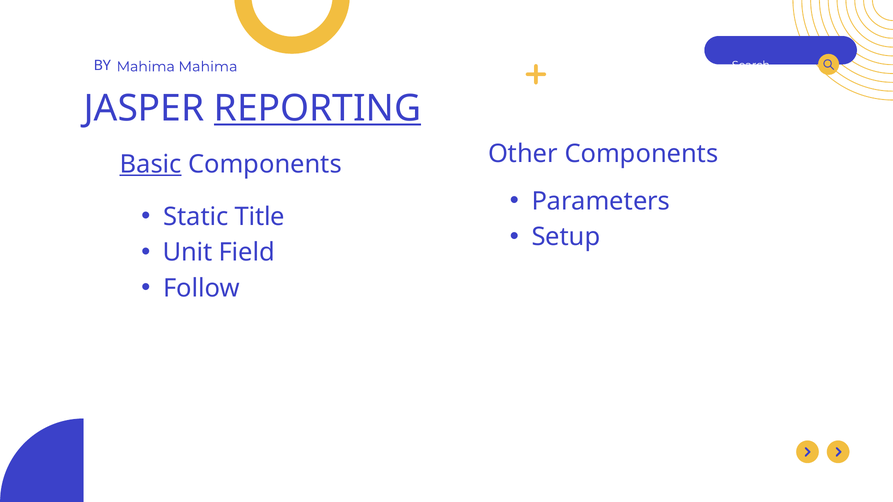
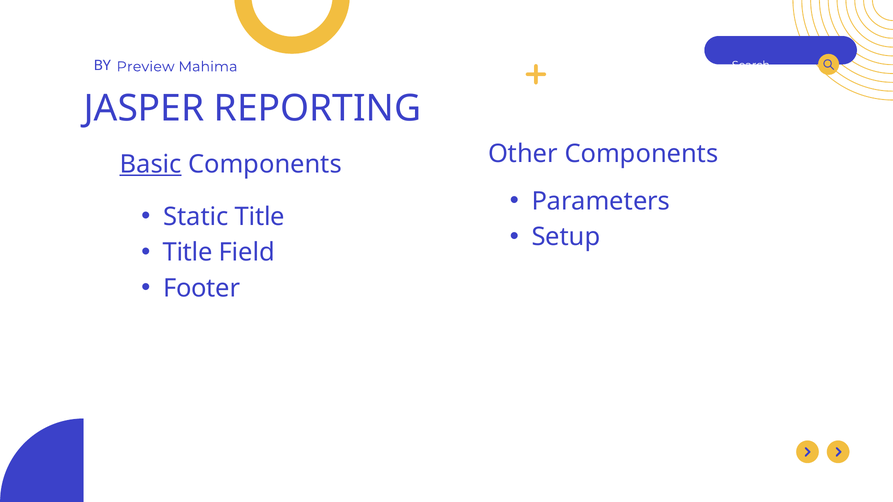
BY Mahima: Mahima -> Preview
REPORTING underline: present -> none
Unit at (188, 253): Unit -> Title
Follow: Follow -> Footer
